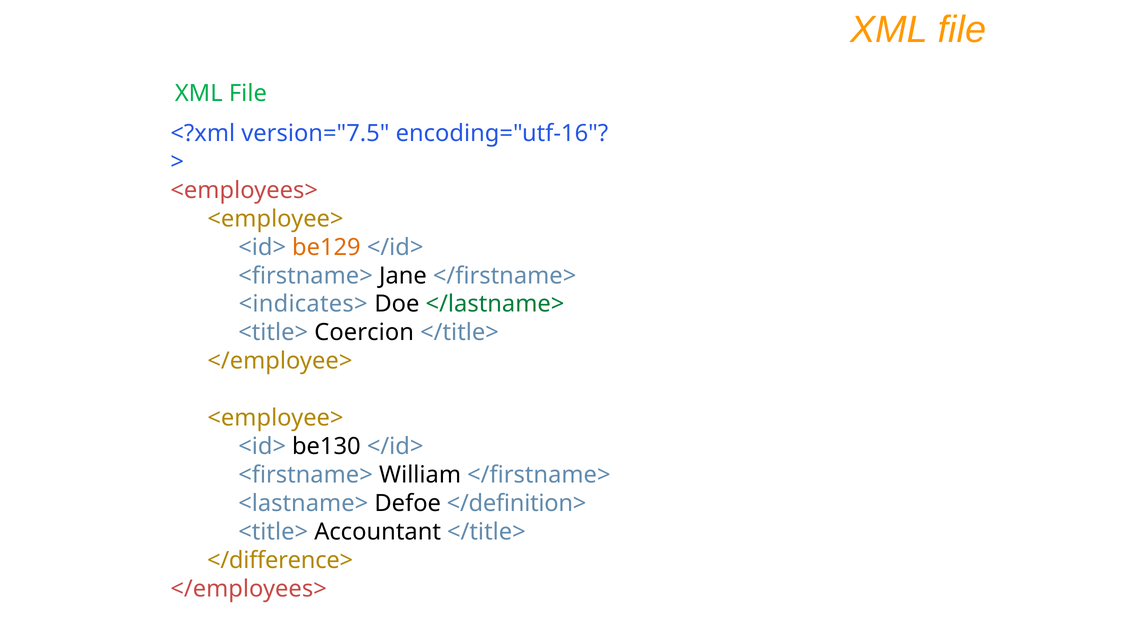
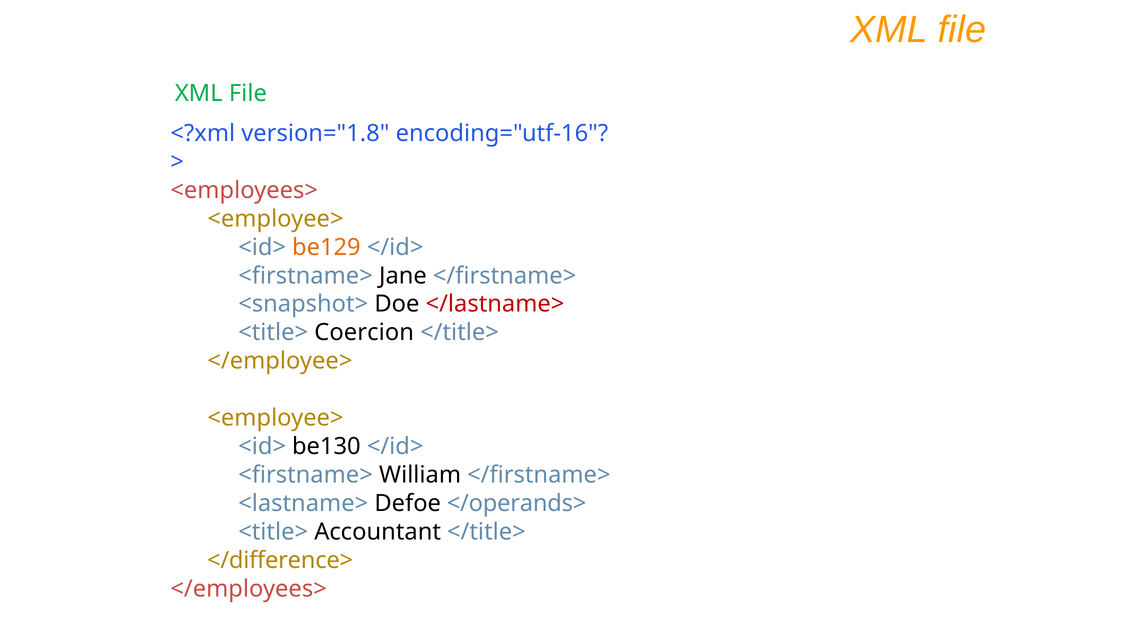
version="7.5: version="7.5 -> version="1.8
<indicates>: <indicates> -> <snapshot>
</lastname> colour: green -> red
</definition>: </definition> -> </operands>
